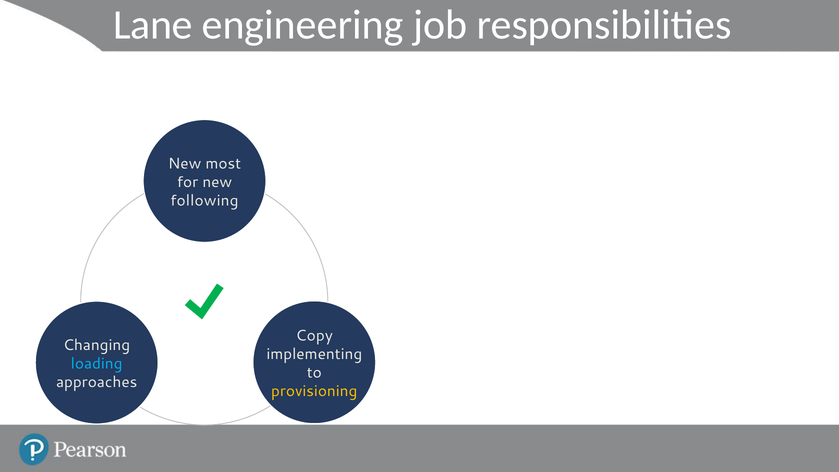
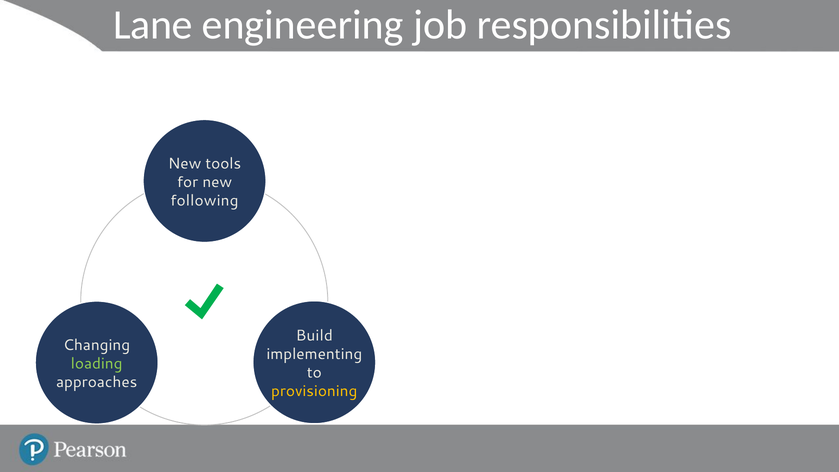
most: most -> tools
Copy: Copy -> Build
loading colour: light blue -> light green
